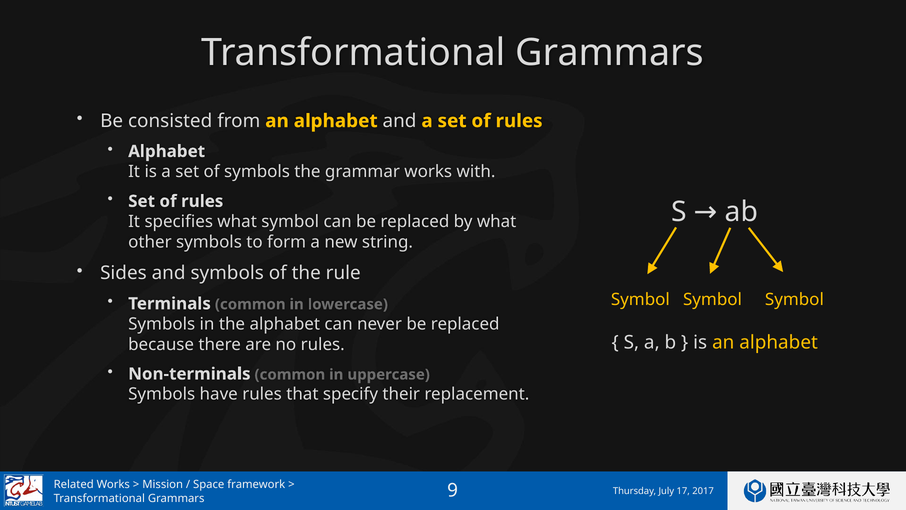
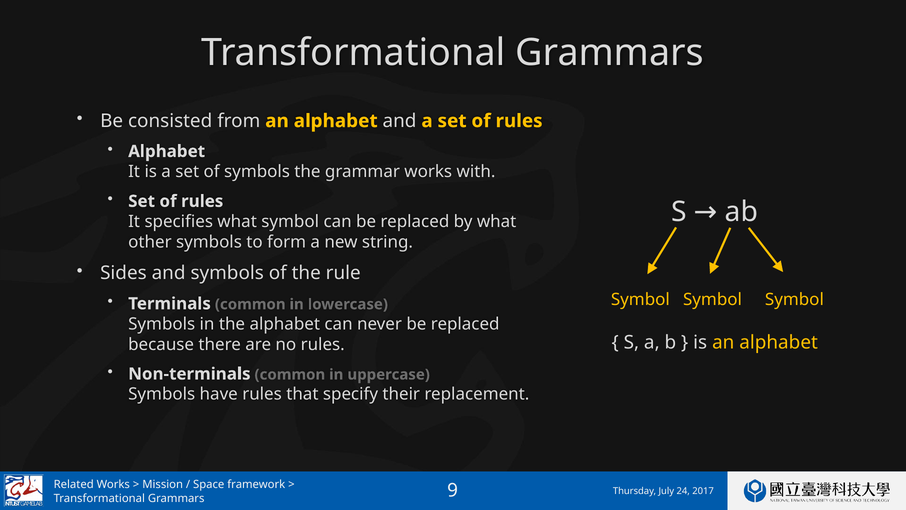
17: 17 -> 24
